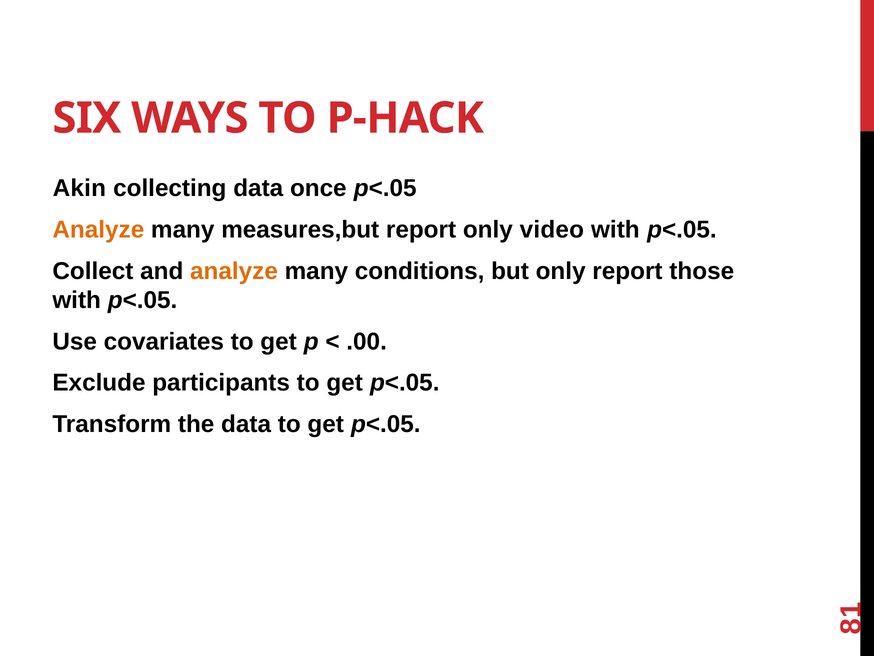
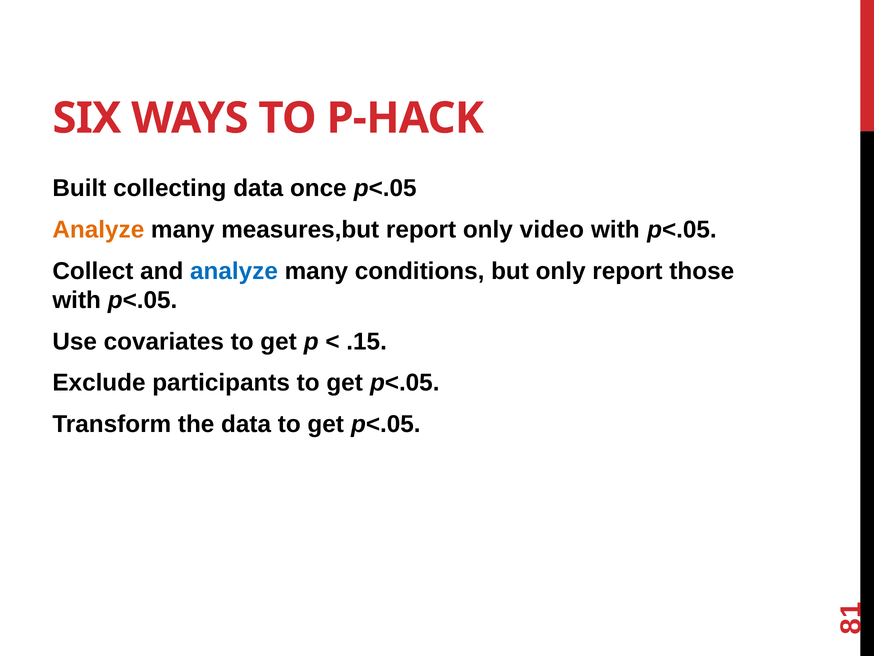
Akin: Akin -> Built
analyze at (234, 271) colour: orange -> blue
.00: .00 -> .15
